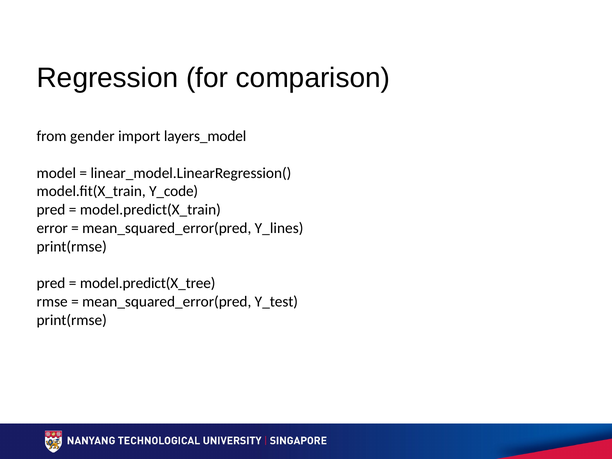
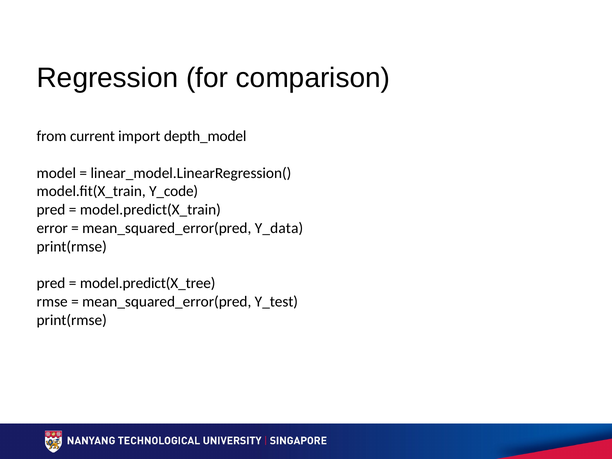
gender: gender -> current
layers_model: layers_model -> depth_model
Y_lines: Y_lines -> Y_data
